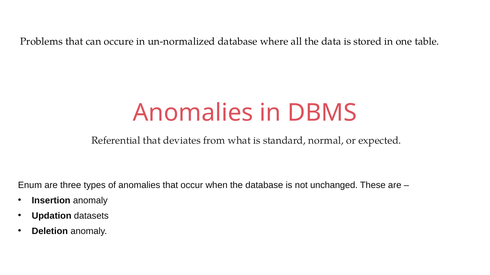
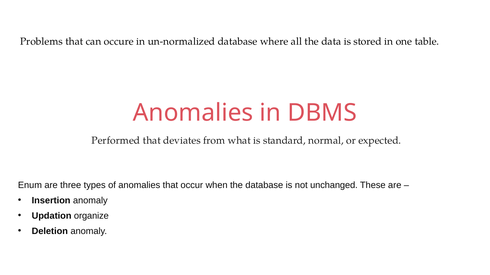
Referential: Referential -> Performed
datasets: datasets -> organize
